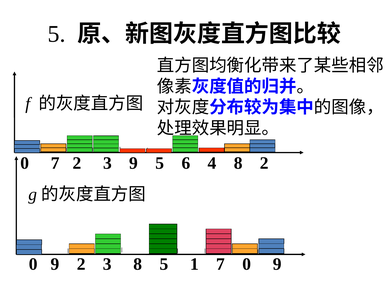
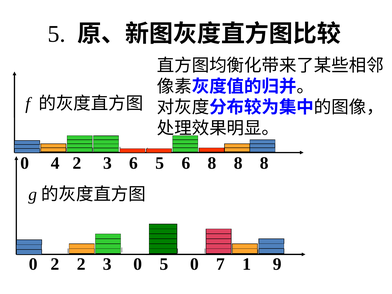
0 7: 7 -> 4
3 9: 9 -> 6
6 4: 4 -> 8
2 at (264, 163): 2 -> 8
9 at (55, 264): 9 -> 2
3 8: 8 -> 0
5 1: 1 -> 0
7 0: 0 -> 1
